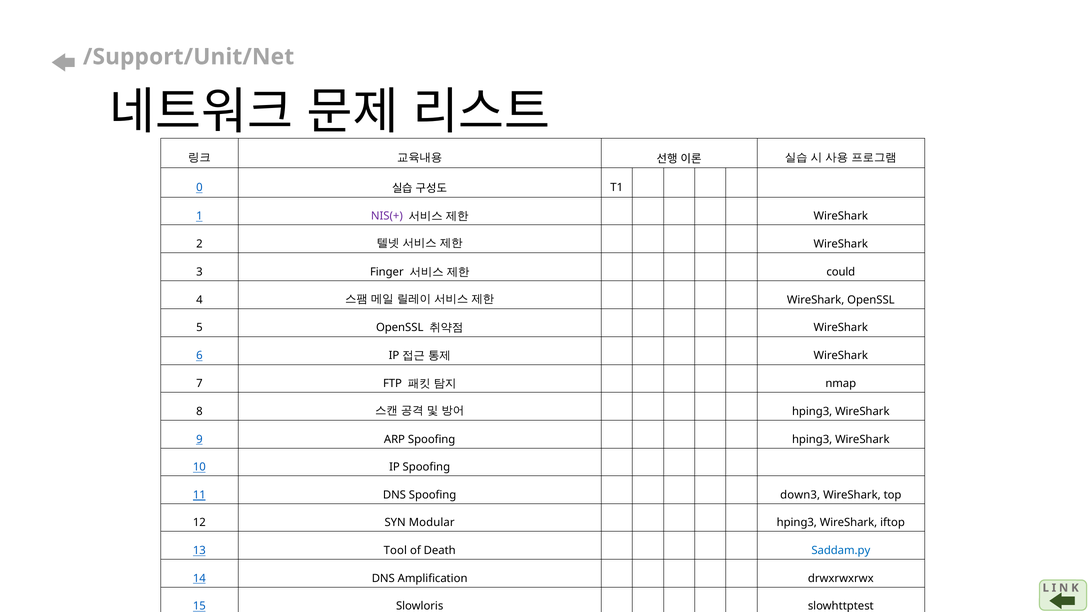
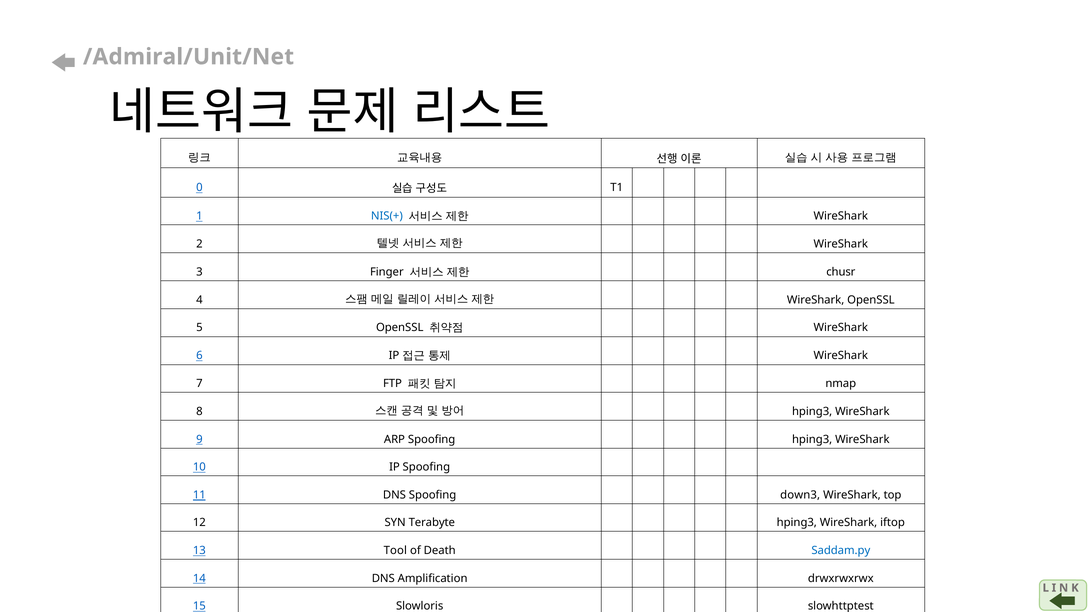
/Support/Unit/Net: /Support/Unit/Net -> /Admiral/Unit/Net
NIS(+ colour: purple -> blue
could: could -> chusr
Modular: Modular -> Terabyte
